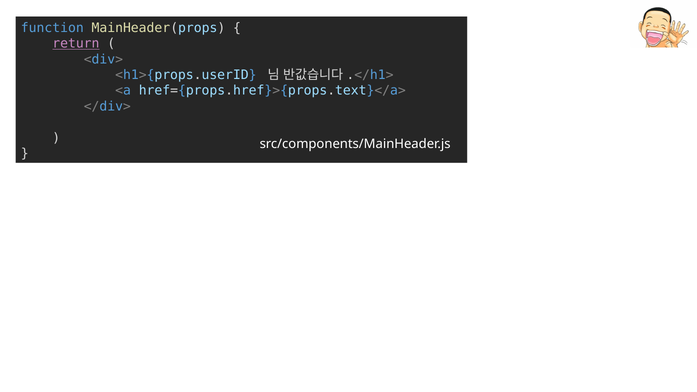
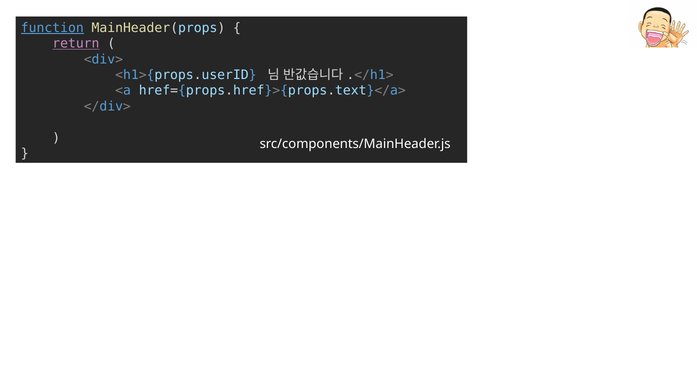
function underline: none -> present
